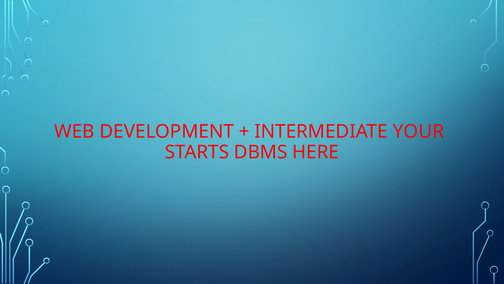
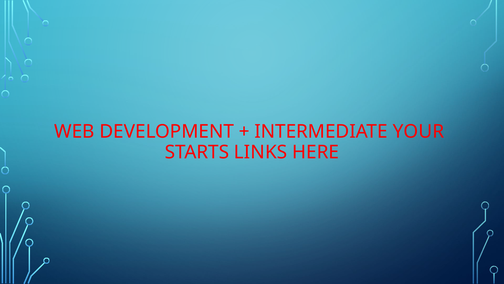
DBMS: DBMS -> LINKS
